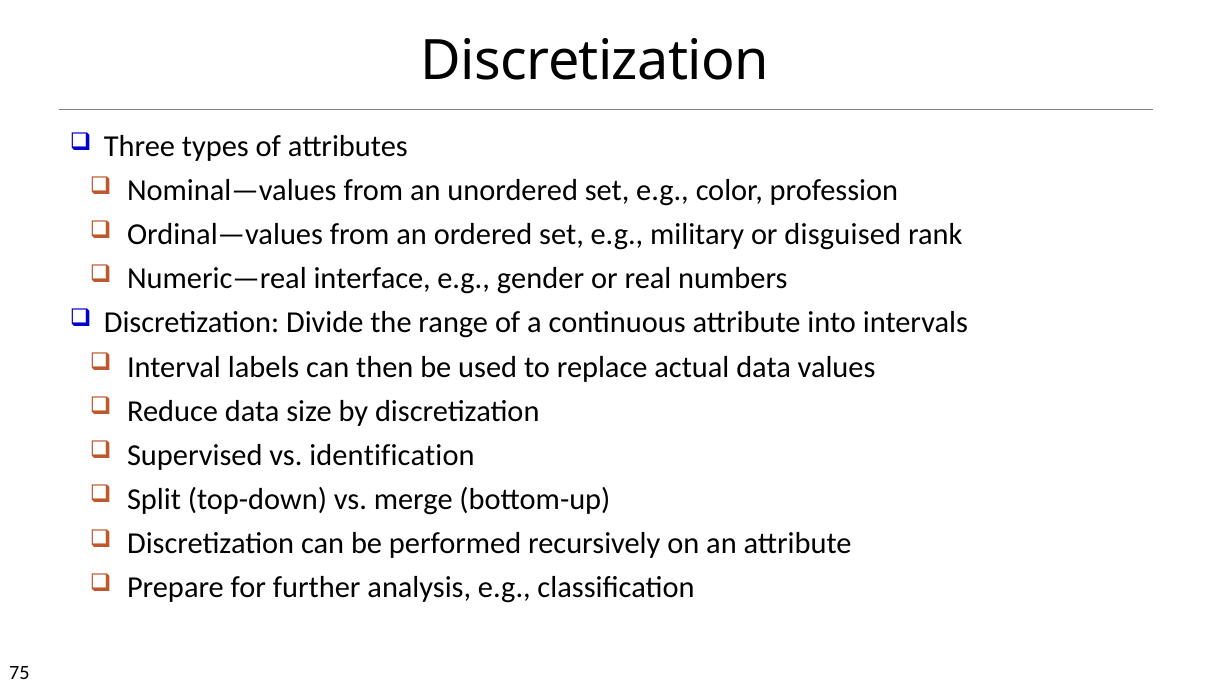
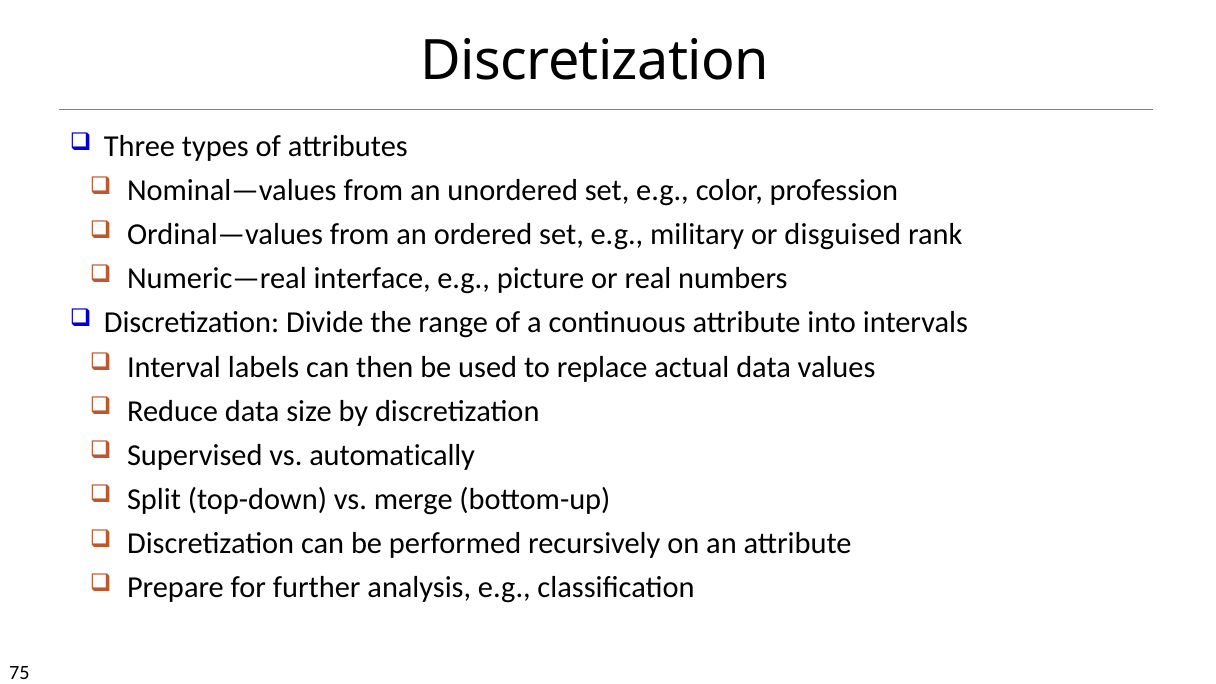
gender: gender -> picture
identification: identification -> automatically
